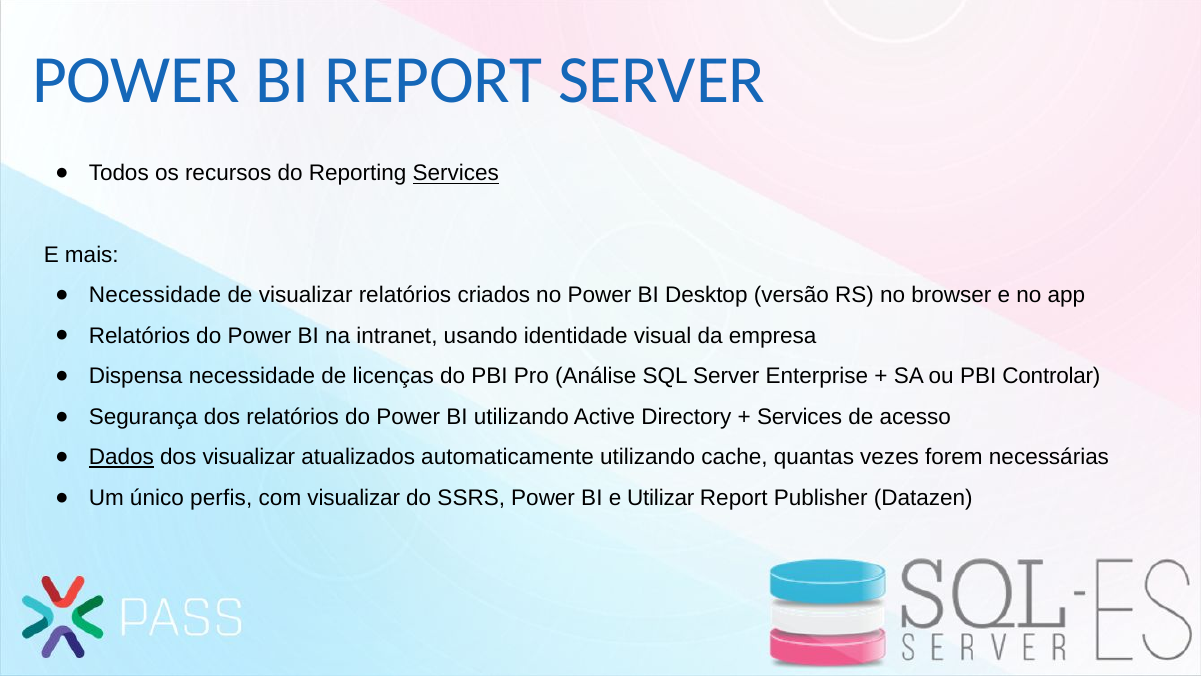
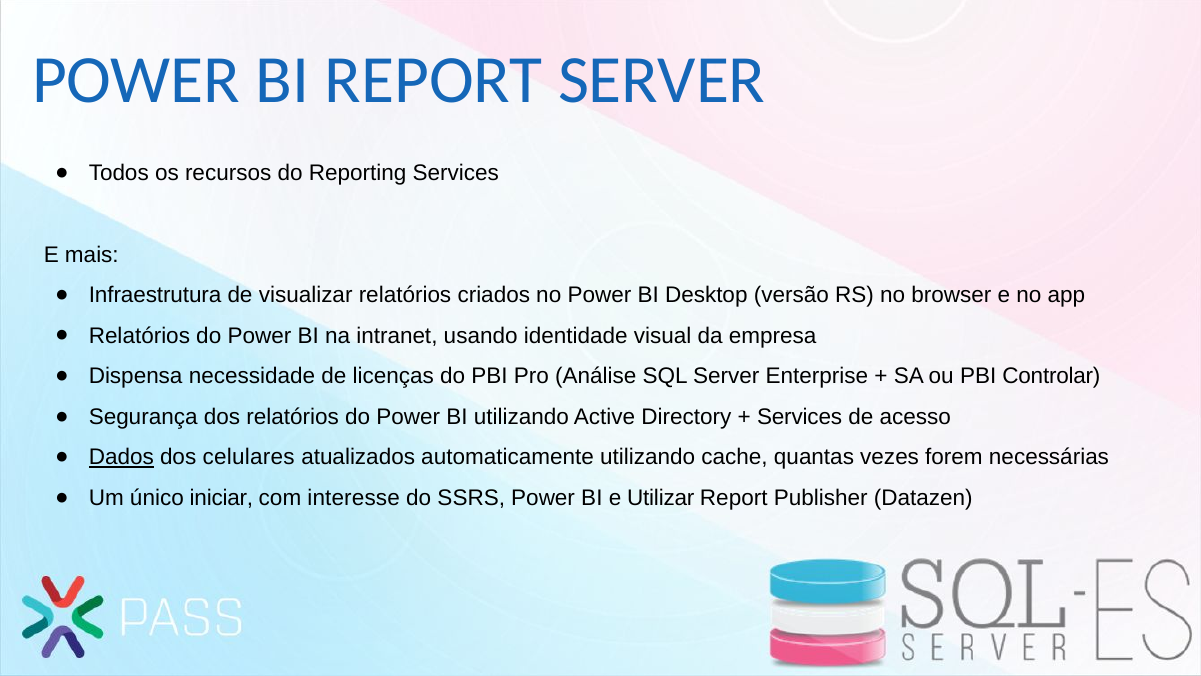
Services at (456, 173) underline: present -> none
Necessidade at (155, 295): Necessidade -> Infraestrutura
dos visualizar: visualizar -> celulares
perfis: perfis -> iniciar
com visualizar: visualizar -> interesse
